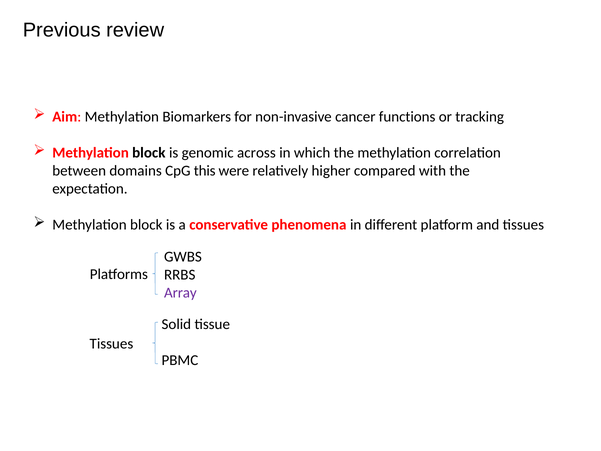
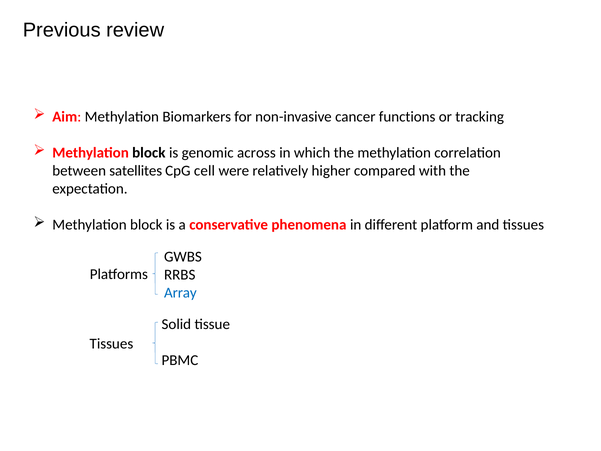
domains: domains -> satellites
this: this -> cell
Array colour: purple -> blue
